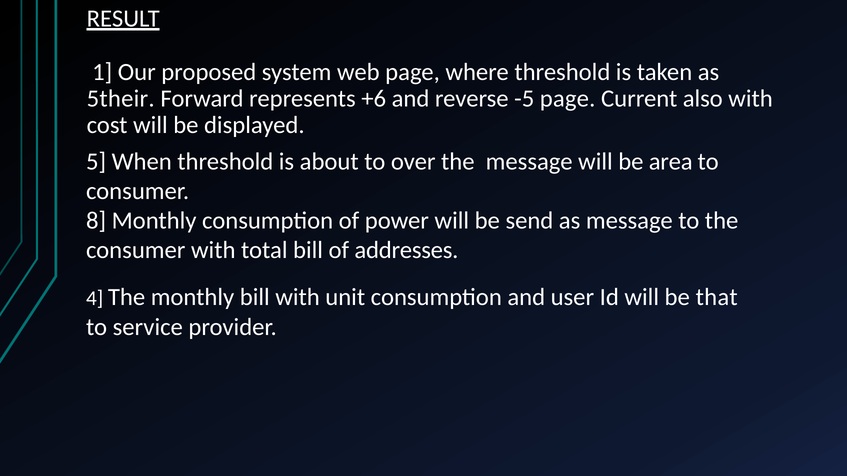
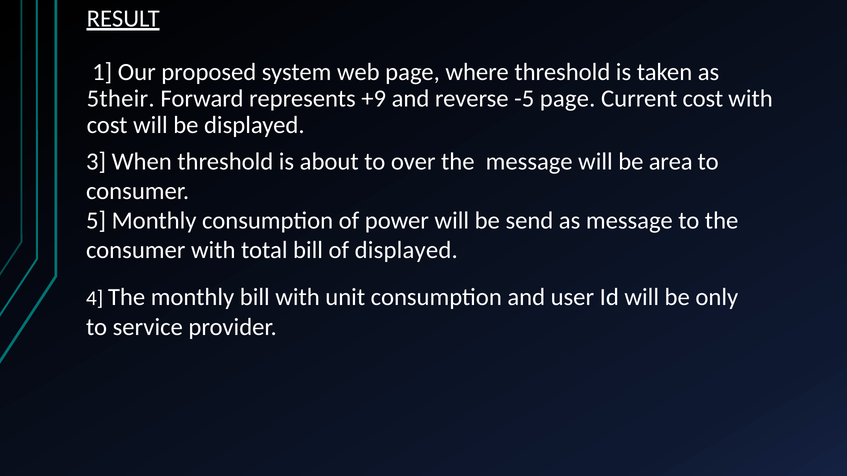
+6: +6 -> +9
Current also: also -> cost
5: 5 -> 3
8: 8 -> 5
of addresses: addresses -> displayed
that: that -> only
